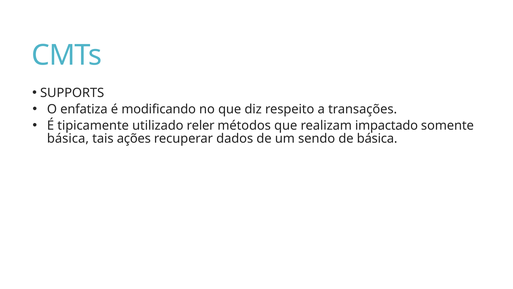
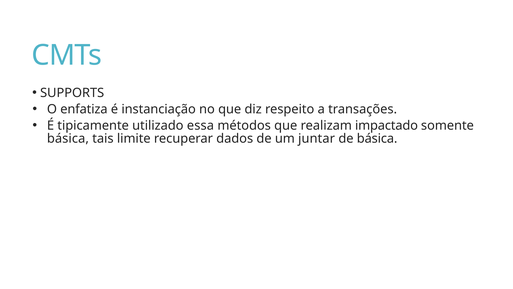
modificando: modificando -> instanciação
reler: reler -> essa
ações: ações -> limite
sendo: sendo -> juntar
